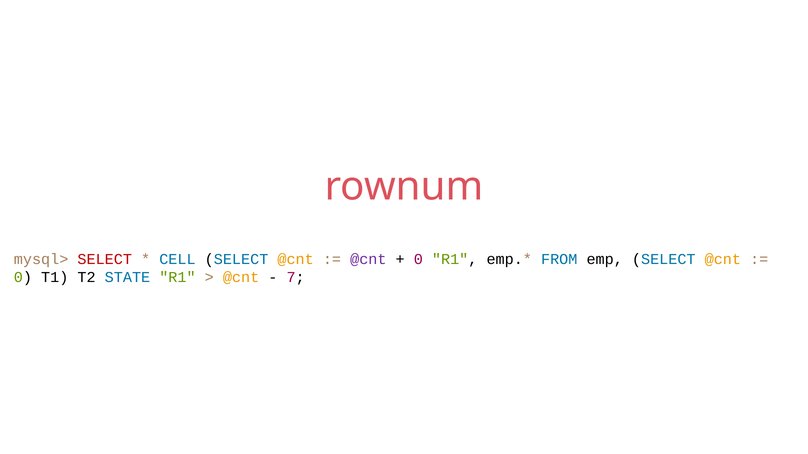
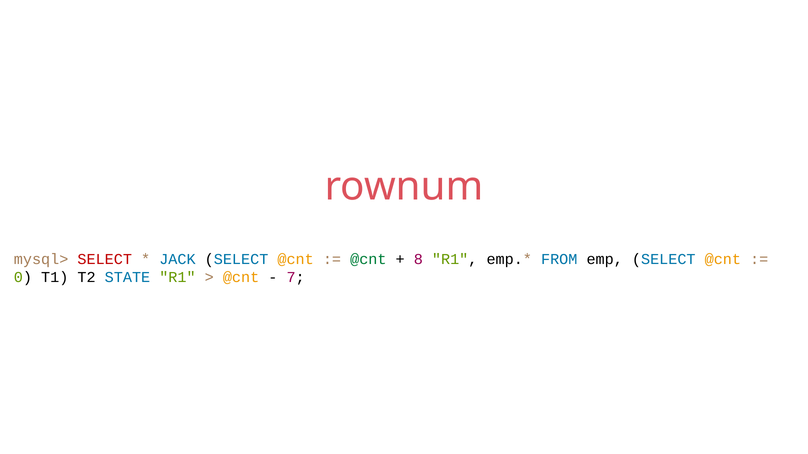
CELL: CELL -> JACK
@cnt at (368, 259) colour: purple -> green
0 at (418, 259): 0 -> 8
